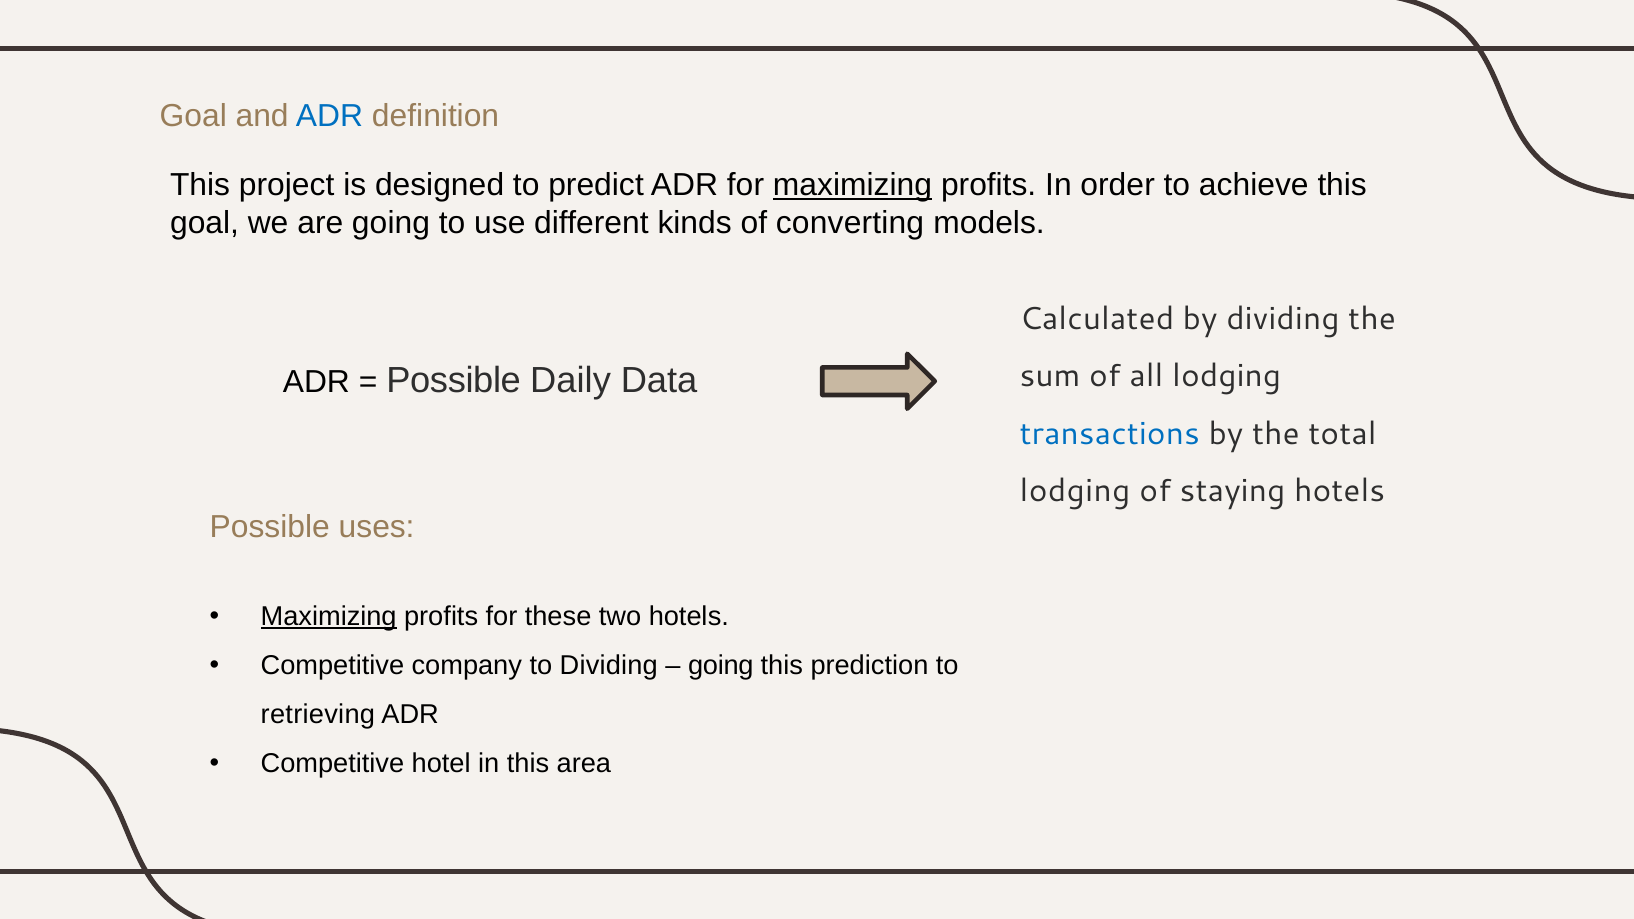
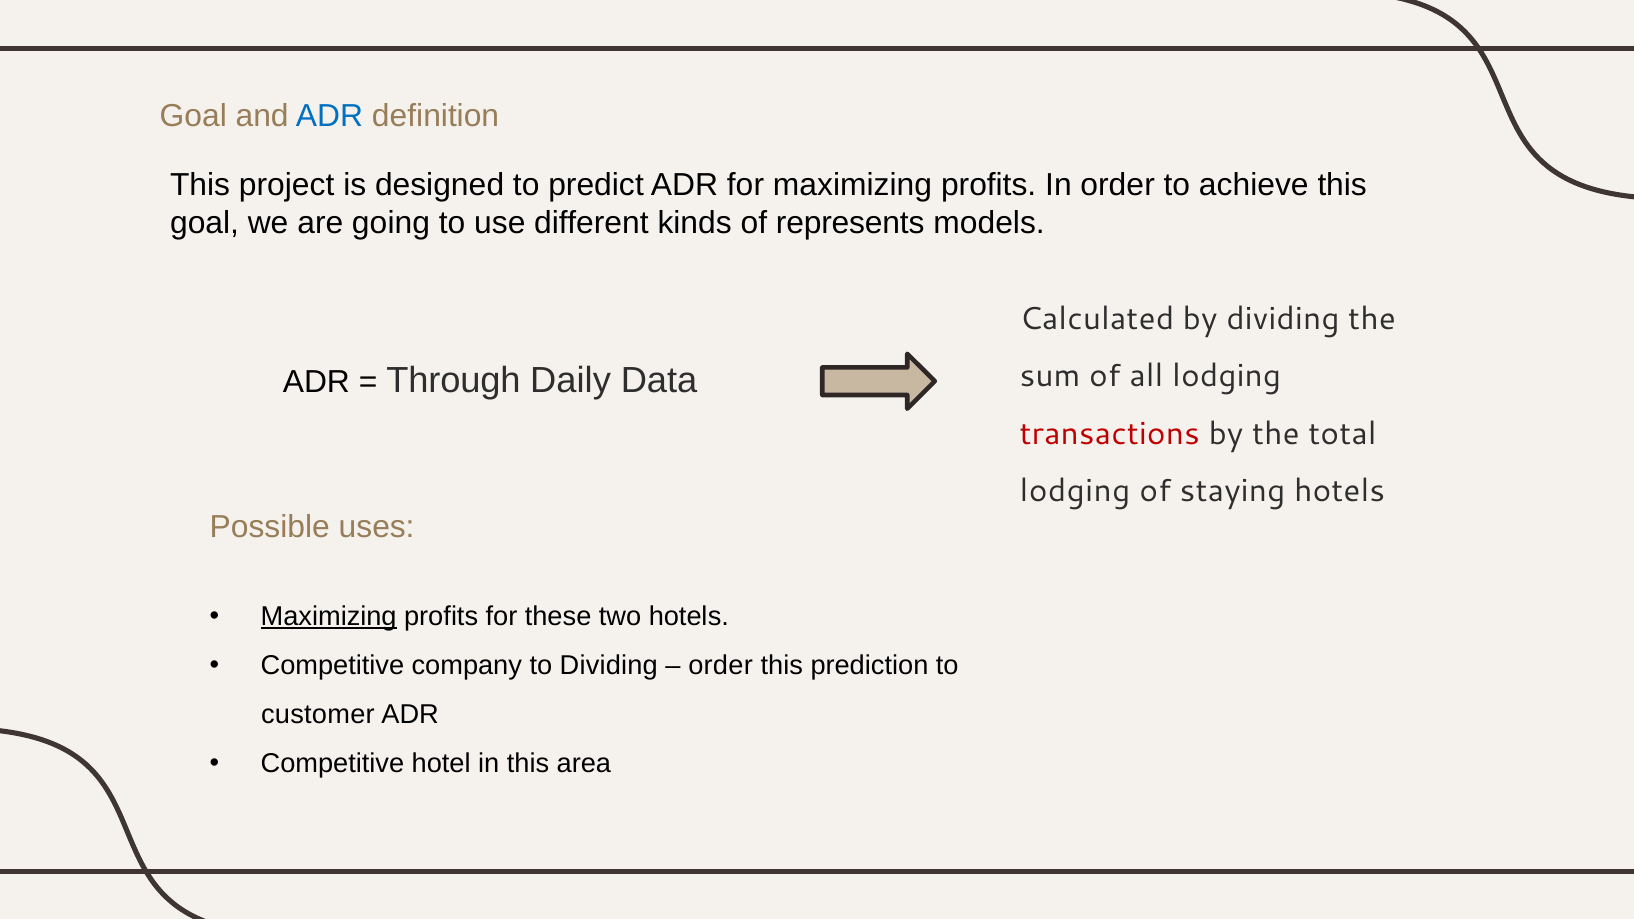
maximizing at (852, 185) underline: present -> none
converting: converting -> represents
Possible at (454, 381): Possible -> Through
transactions colour: blue -> red
going at (721, 666): going -> order
retrieving: retrieving -> customer
